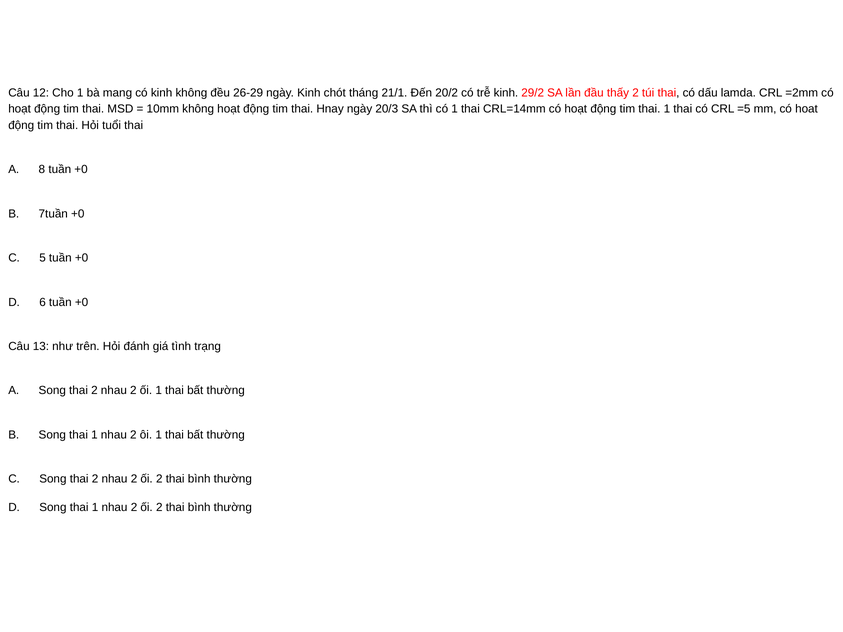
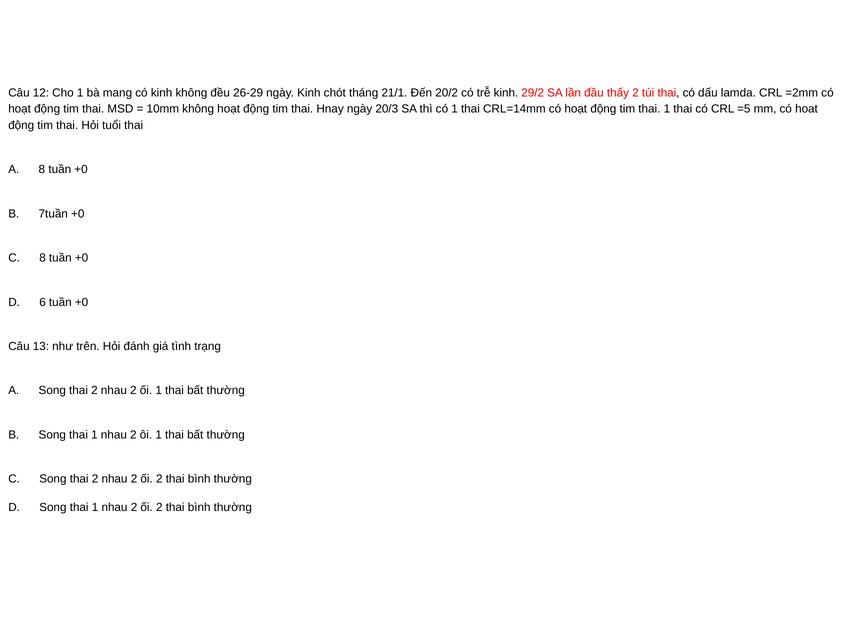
C 5: 5 -> 8
